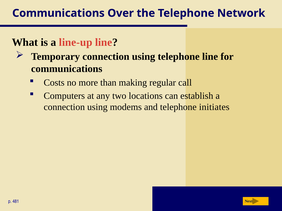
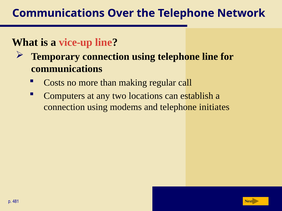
line-up: line-up -> vice-up
